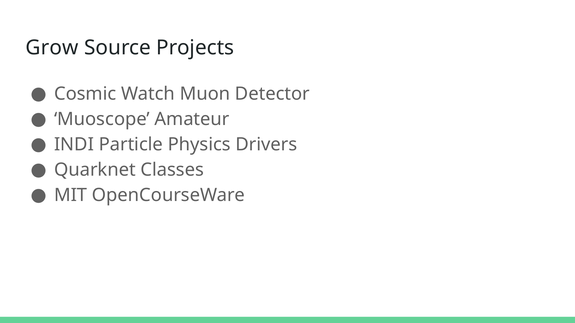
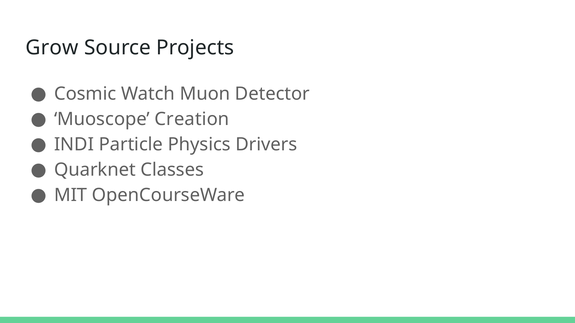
Amateur: Amateur -> Creation
